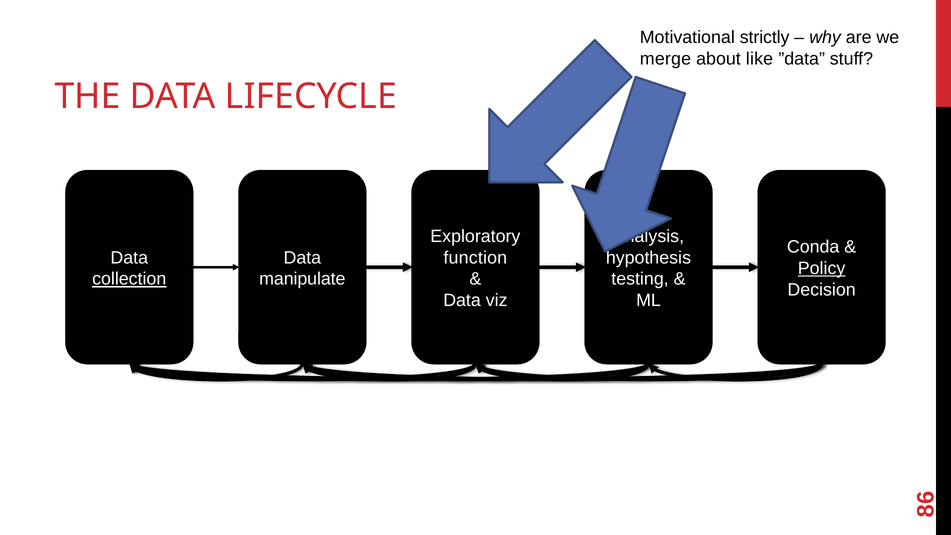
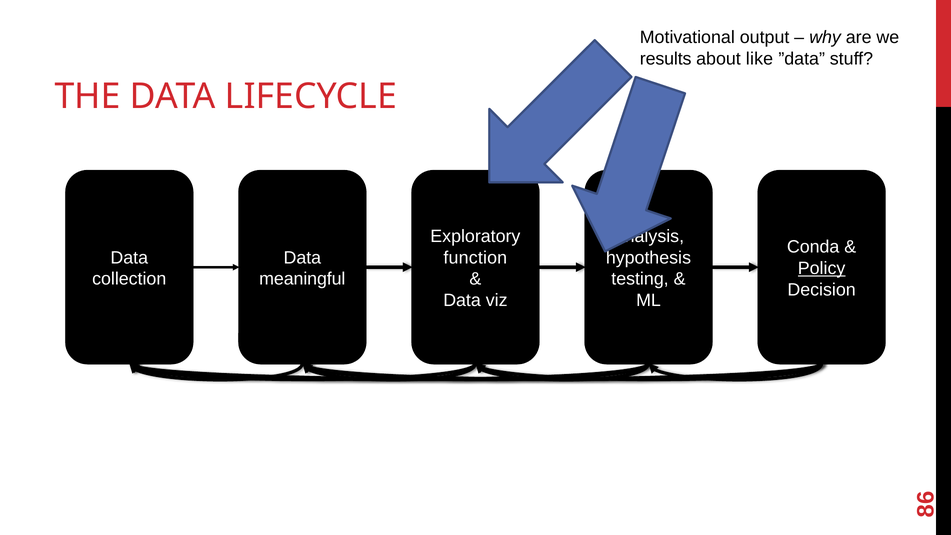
strictly: strictly -> output
merge: merge -> results
collection underline: present -> none
manipulate: manipulate -> meaningful
